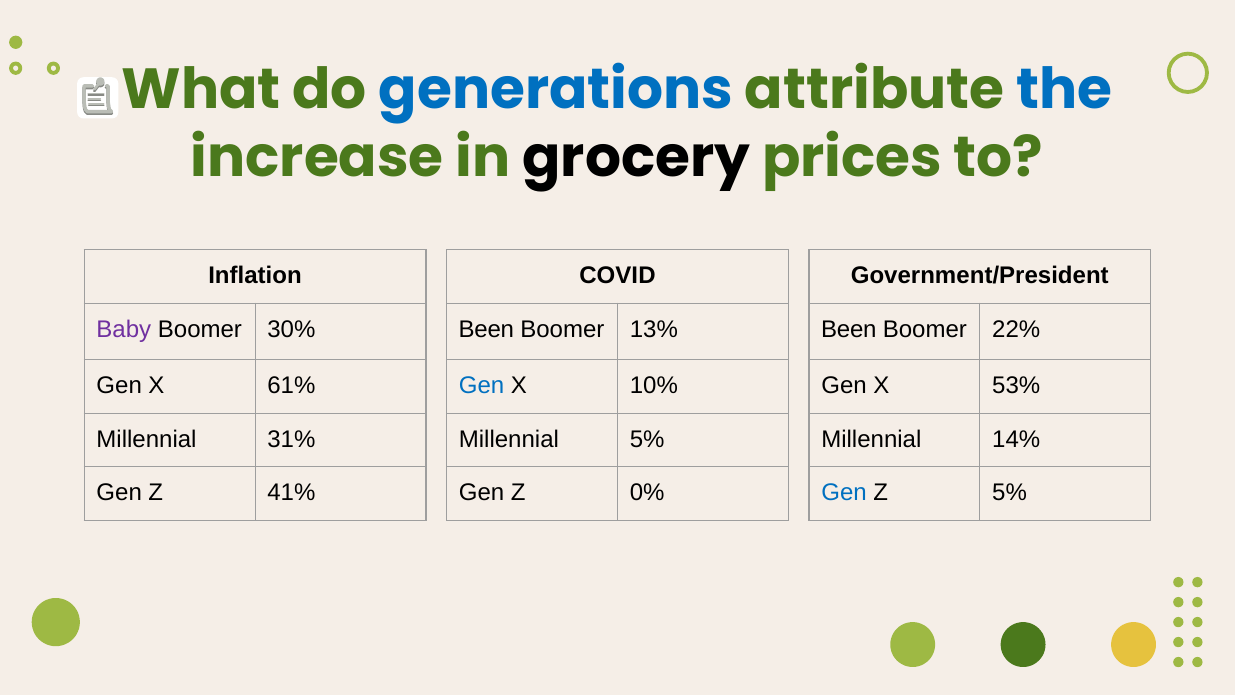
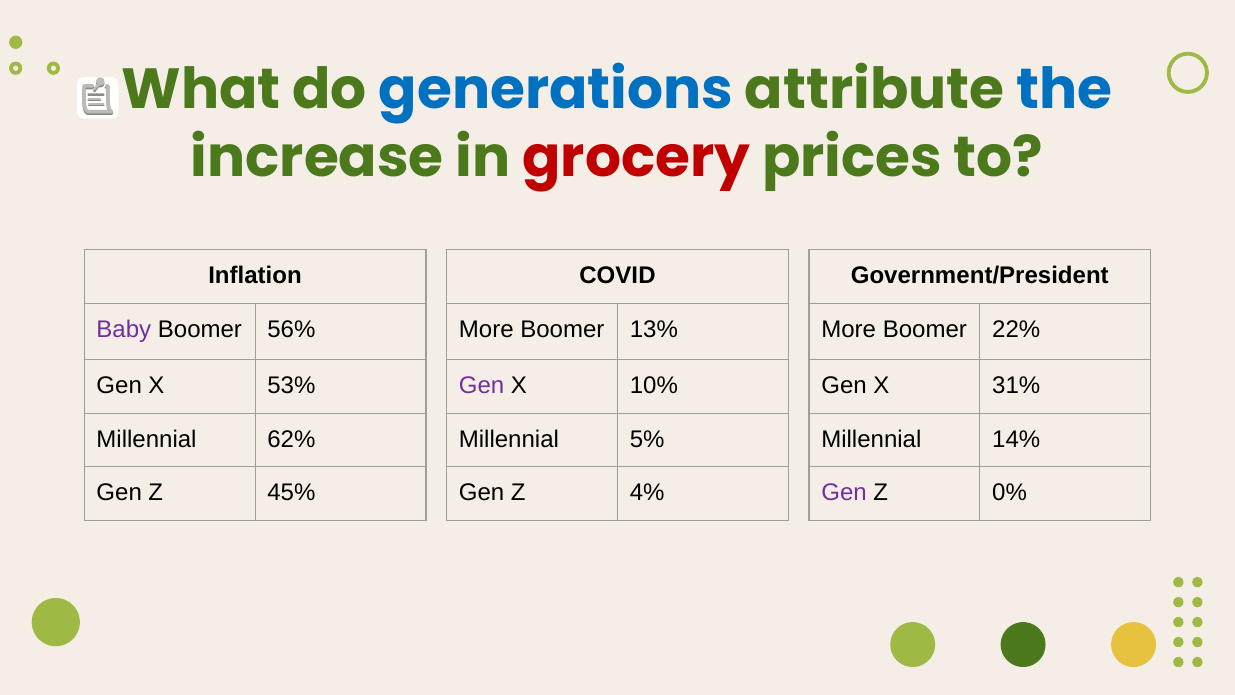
grocery colour: black -> red
30%: 30% -> 56%
Been at (486, 329): Been -> More
Been at (849, 329): Been -> More
61%: 61% -> 53%
Gen at (482, 386) colour: blue -> purple
53%: 53% -> 31%
31%: 31% -> 62%
41%: 41% -> 45%
0%: 0% -> 4%
Gen at (844, 493) colour: blue -> purple
Z 5%: 5% -> 0%
